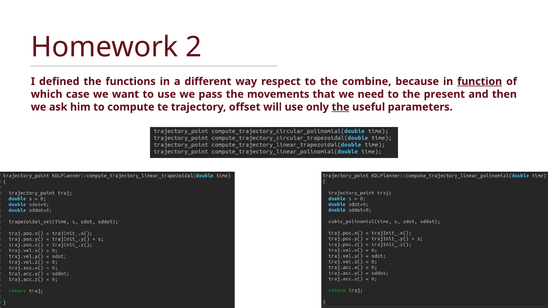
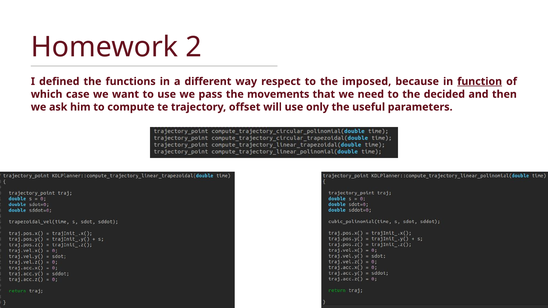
combine: combine -> imposed
present: present -> decided
the at (341, 107) underline: present -> none
